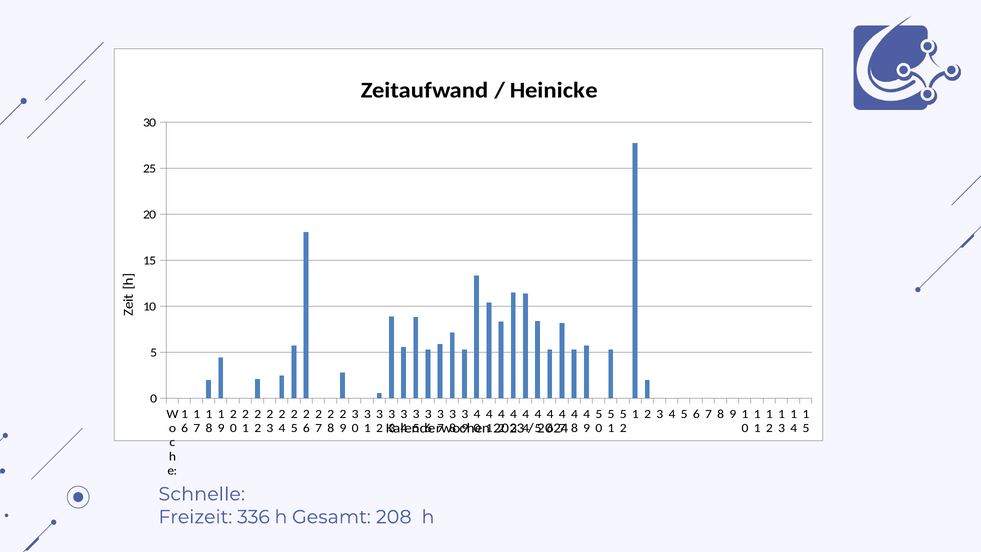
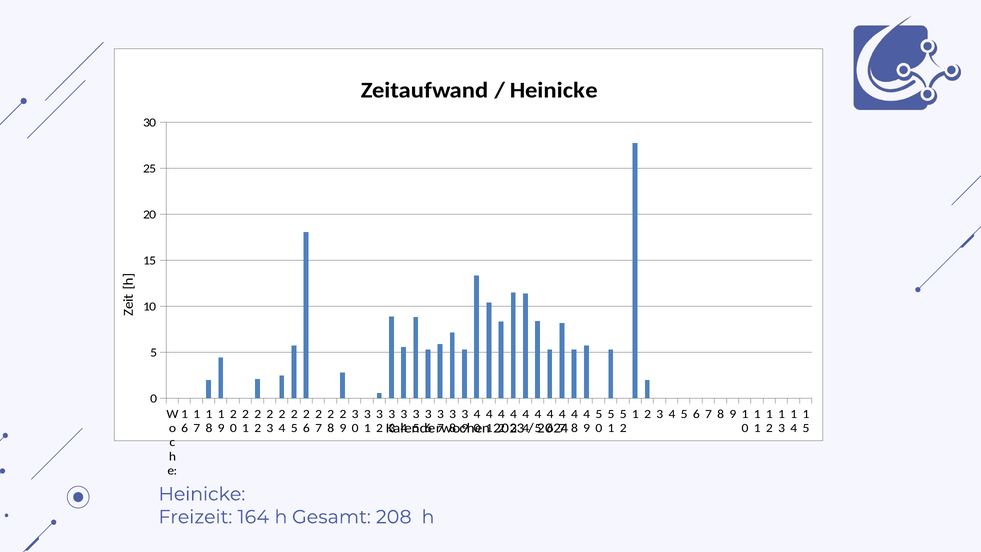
Schnelle at (202, 494): Schnelle -> Heinicke
336: 336 -> 164
